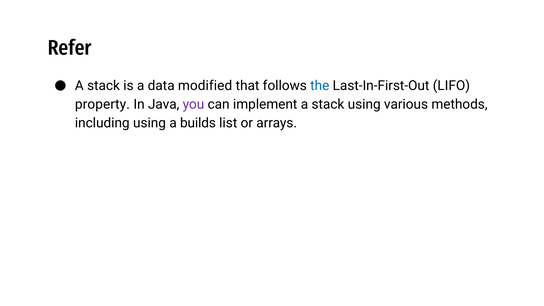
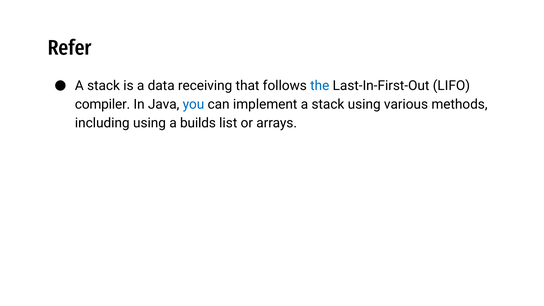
modified: modified -> receiving
property: property -> compiler
you colour: purple -> blue
